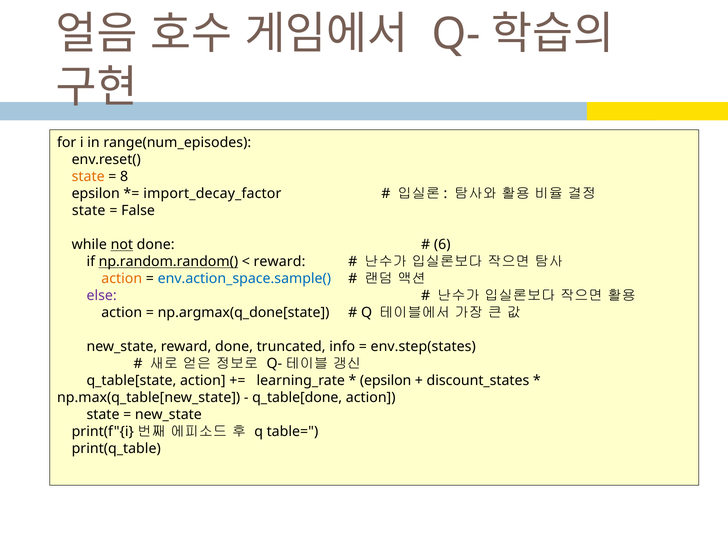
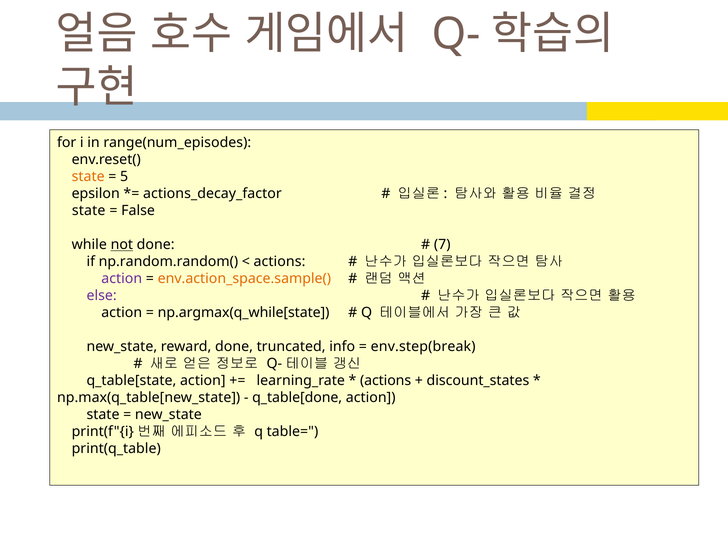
8: 8 -> 5
import_decay_factor: import_decay_factor -> actions_decay_factor
6: 6 -> 7
np.random.random( underline: present -> none
reward at (279, 262): reward -> actions
action at (122, 279) colour: orange -> purple
env.action_space.sample( colour: blue -> orange
np.argmax(q_done[state: np.argmax(q_done[state -> np.argmax(q_while[state
env.step(states: env.step(states -> env.step(break
epsilon at (386, 381): epsilon -> actions
